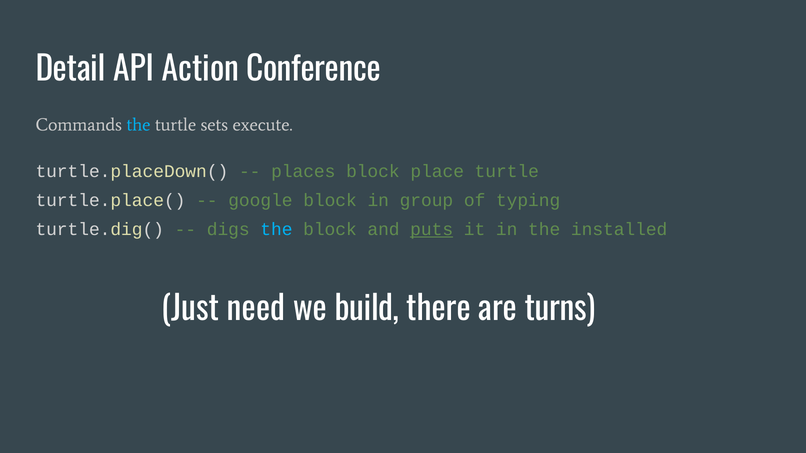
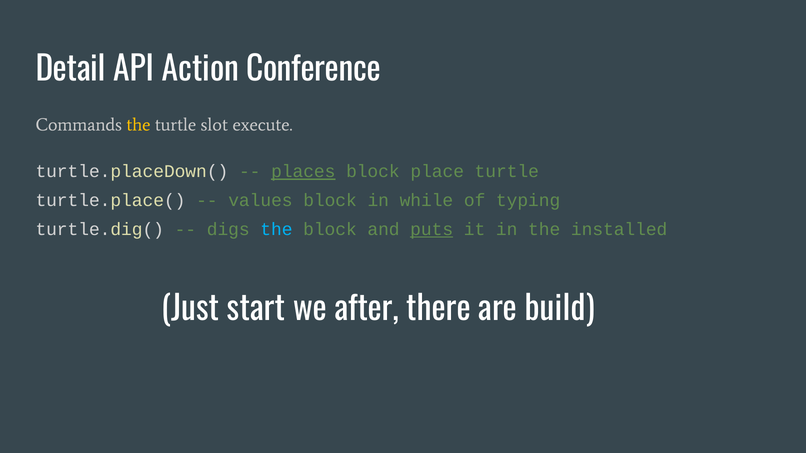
the at (138, 125) colour: light blue -> yellow
sets: sets -> slot
places underline: none -> present
google: google -> values
group: group -> while
need: need -> start
build: build -> after
turns: turns -> build
